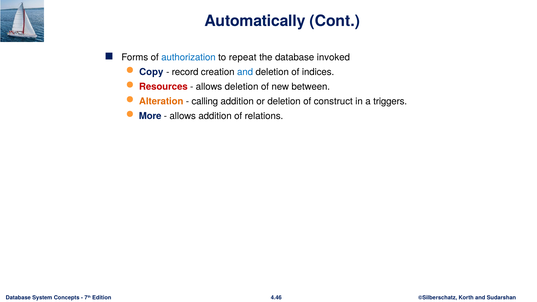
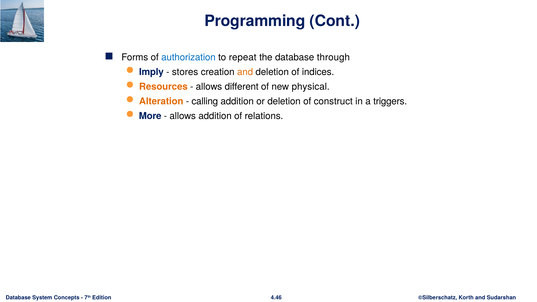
Automatically: Automatically -> Programming
invoked: invoked -> through
Copy: Copy -> Imply
record: record -> stores
and at (245, 72) colour: blue -> orange
Resources colour: red -> orange
allows deletion: deletion -> different
between: between -> physical
